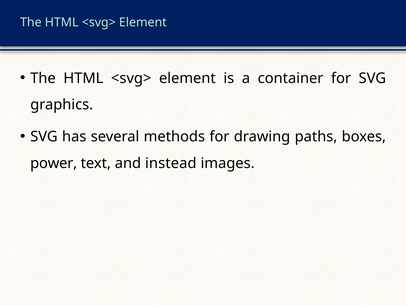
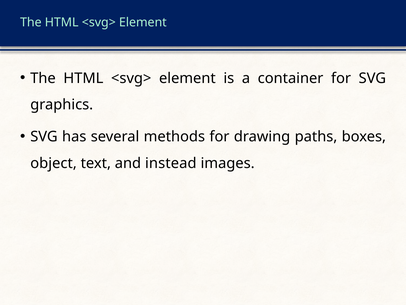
power: power -> object
